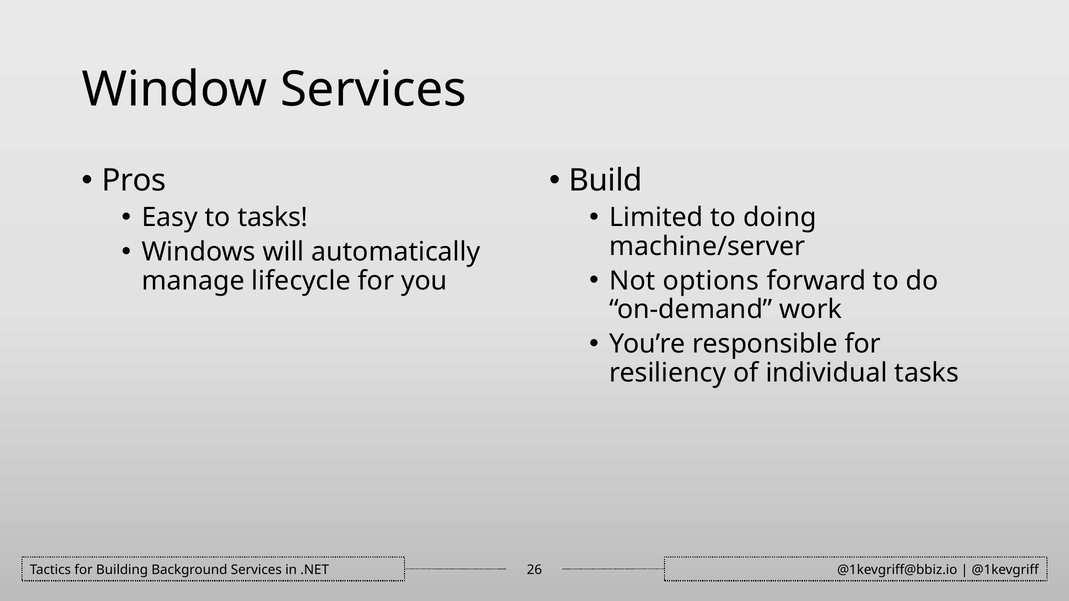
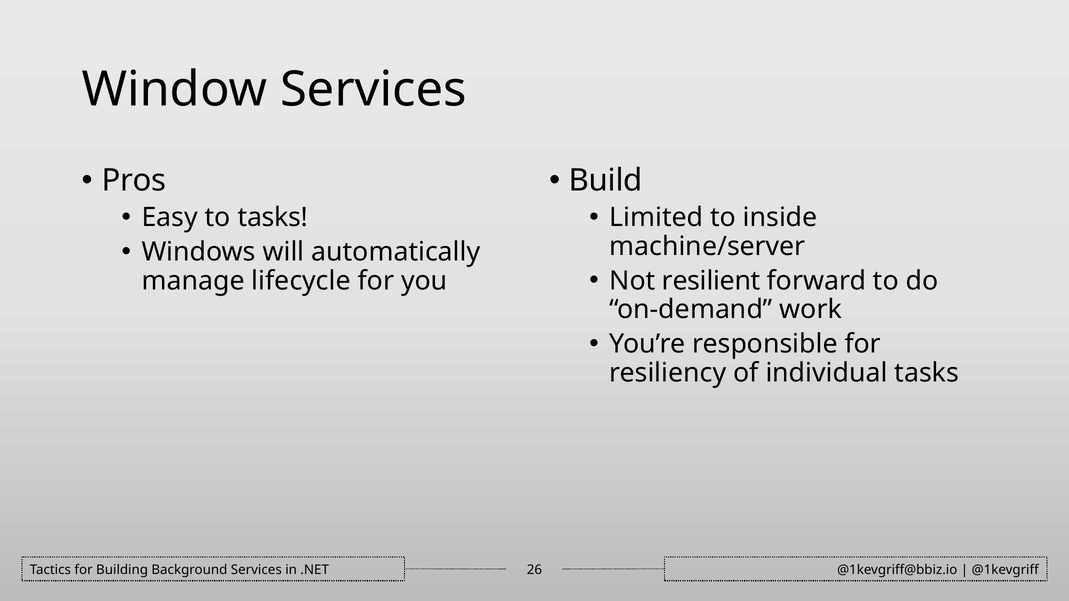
doing: doing -> inside
options: options -> resilient
